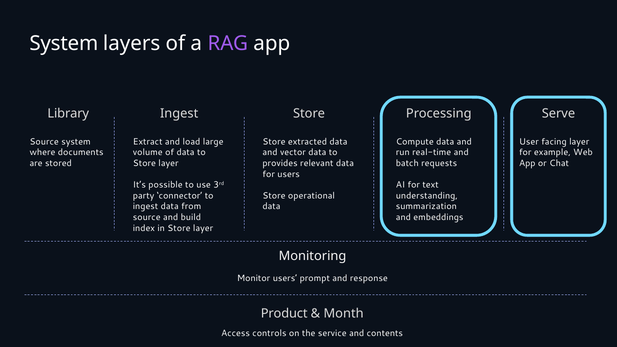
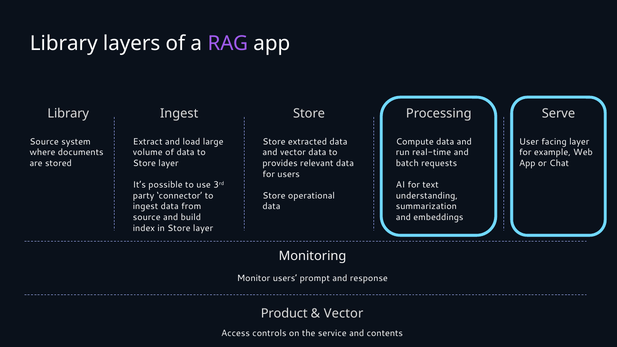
System at (64, 43): System -> Library
Month at (344, 313): Month -> Vector
